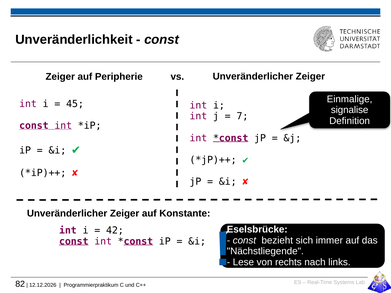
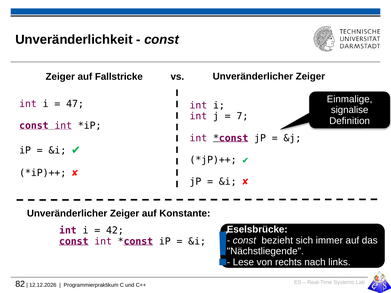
Peripherie: Peripherie -> Fallstricke
45: 45 -> 47
